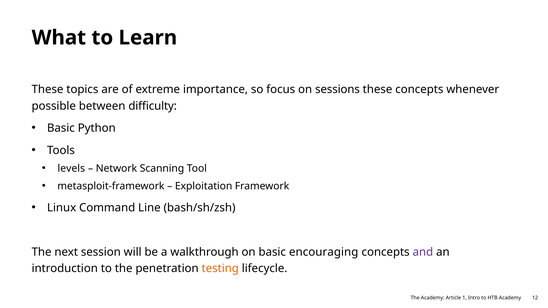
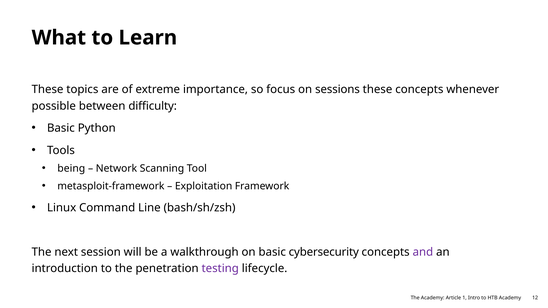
levels: levels -> being
encouraging: encouraging -> cybersecurity
testing colour: orange -> purple
